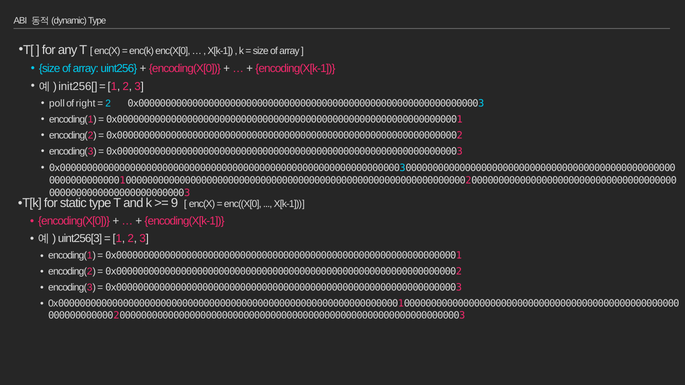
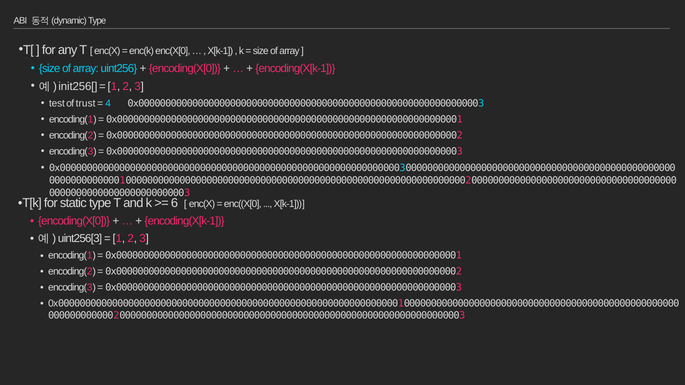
poll: poll -> test
right: right -> trust
2 at (108, 103): 2 -> 4
9: 9 -> 6
